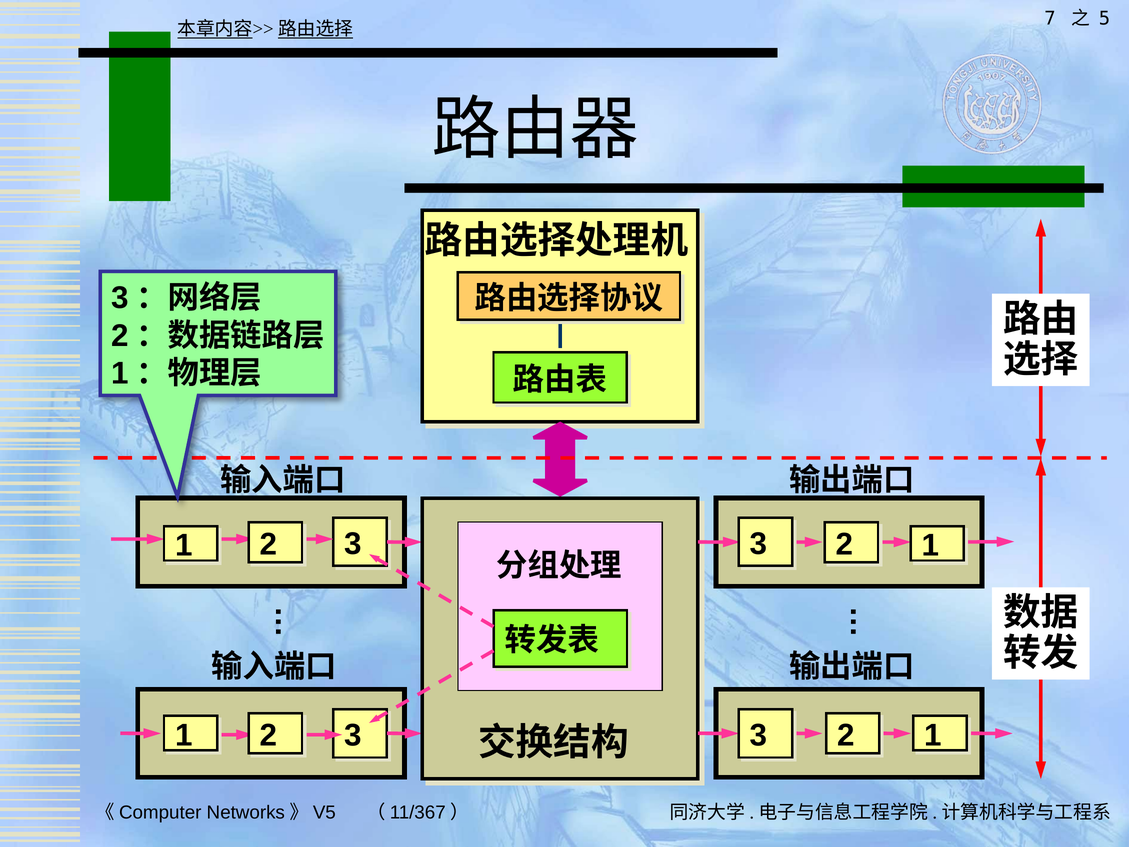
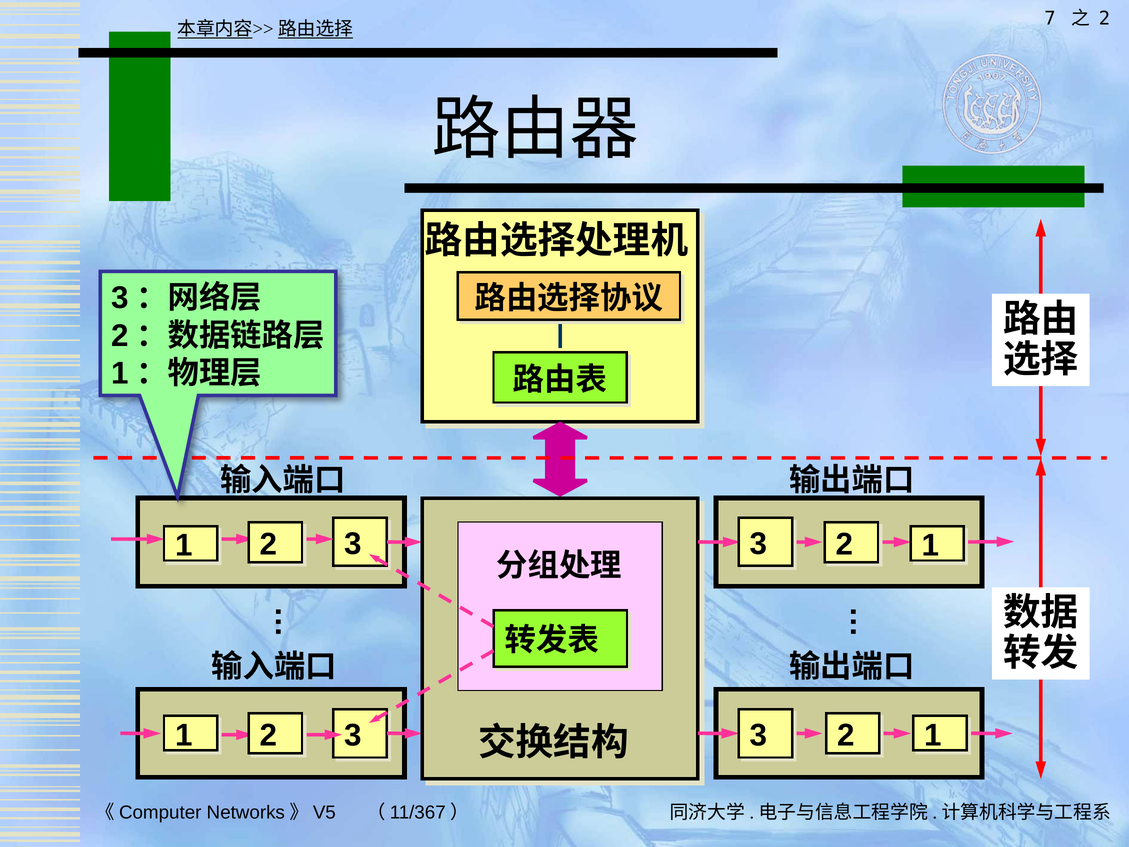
5 at (1104, 18): 5 -> 2
